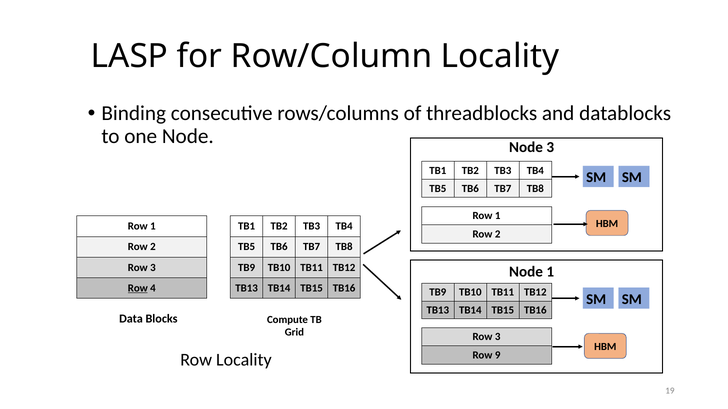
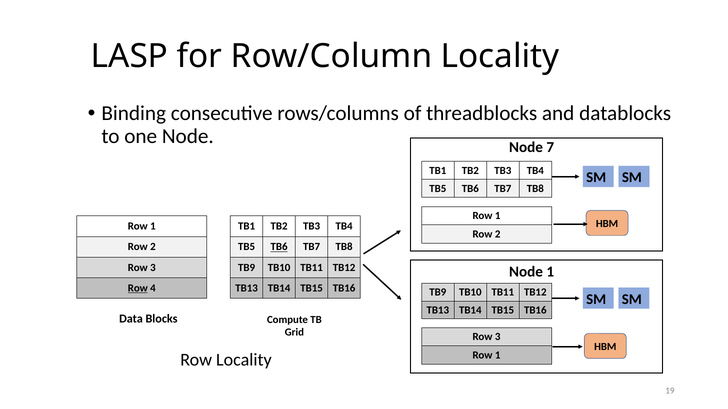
Node 3: 3 -> 7
TB6 at (279, 247) underline: none -> present
9 at (498, 356): 9 -> 1
